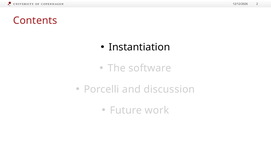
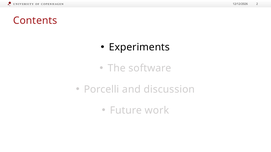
Instantiation: Instantiation -> Experiments
